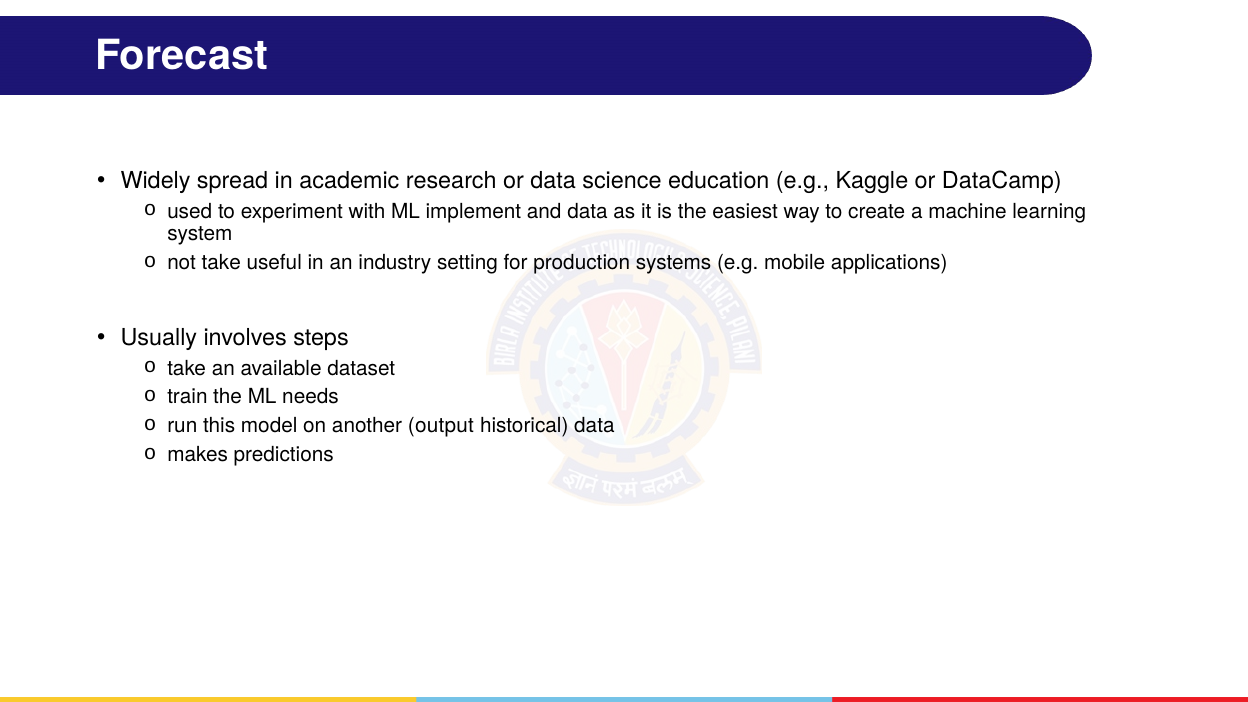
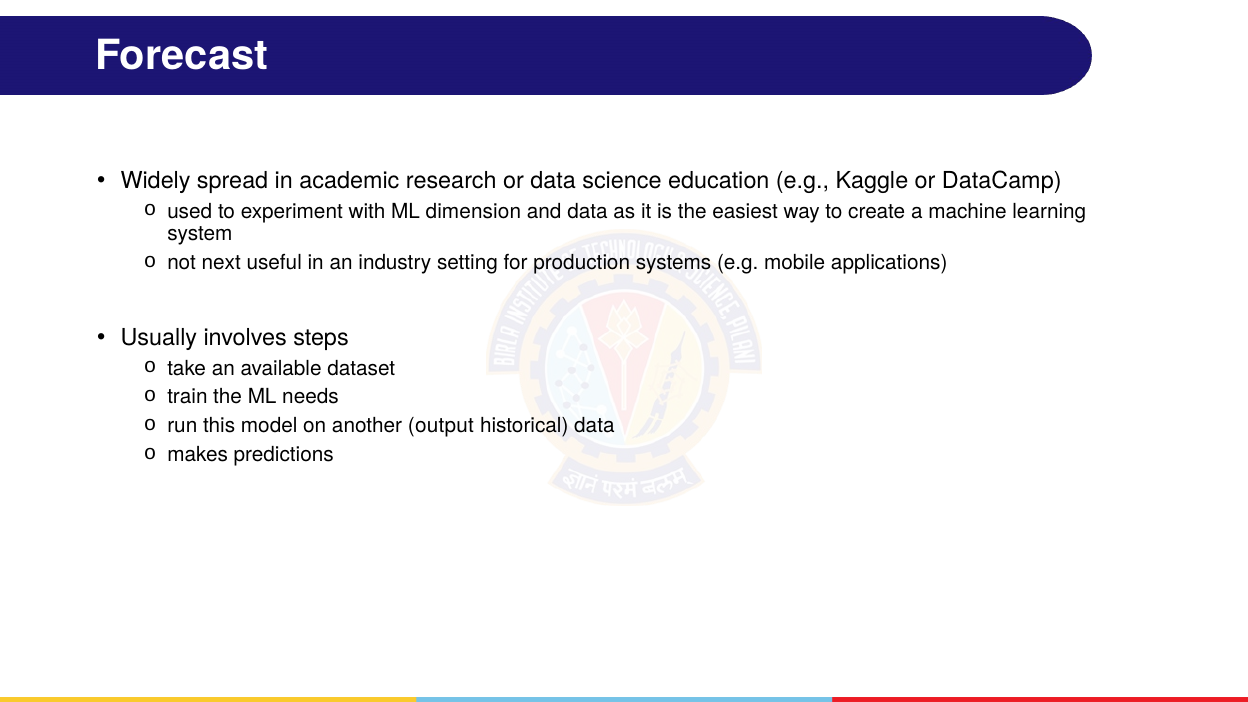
implement: implement -> dimension
not take: take -> next
